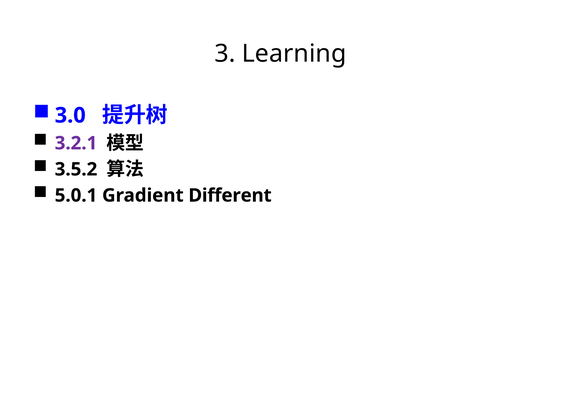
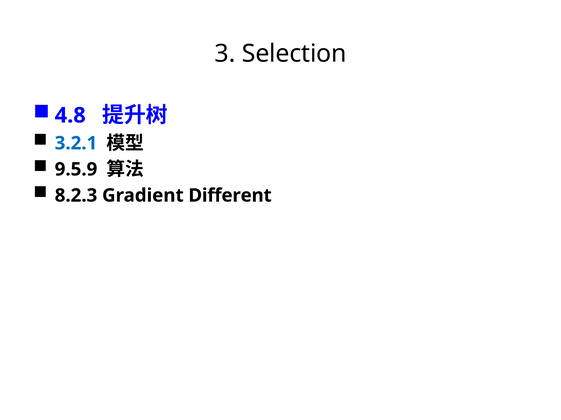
Learning: Learning -> Selection
3.0: 3.0 -> 4.8
3.2.1 colour: purple -> blue
3.5.2: 3.5.2 -> 9.5.9
5.0.1: 5.0.1 -> 8.2.3
